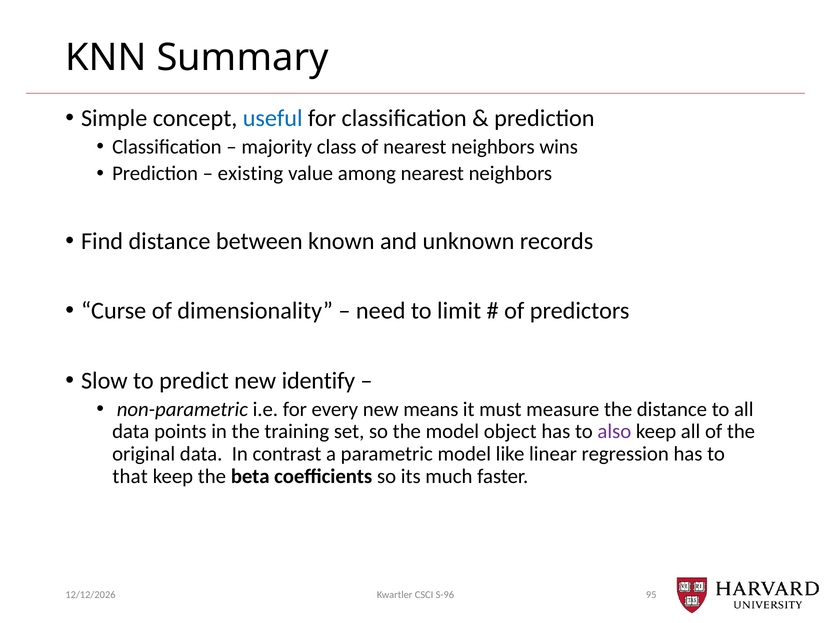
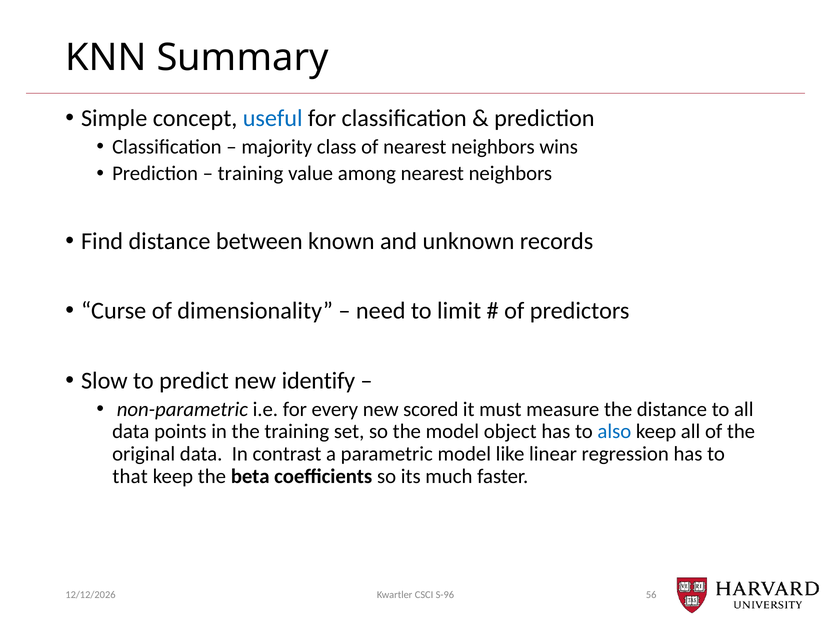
existing at (250, 174): existing -> training
means: means -> scored
also colour: purple -> blue
95: 95 -> 56
